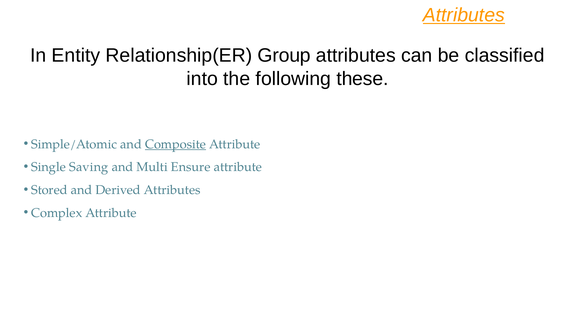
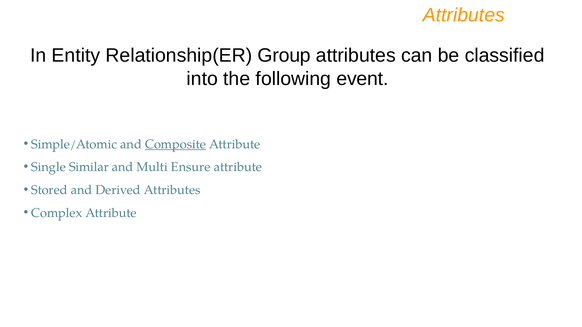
Attributes at (464, 15) underline: present -> none
these: these -> event
Saving: Saving -> Similar
